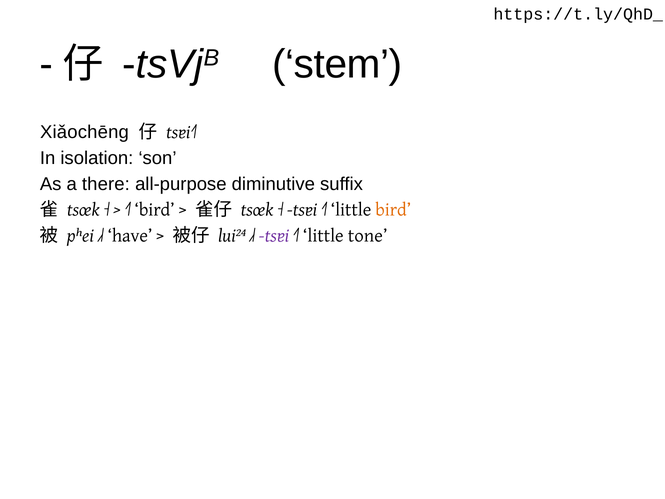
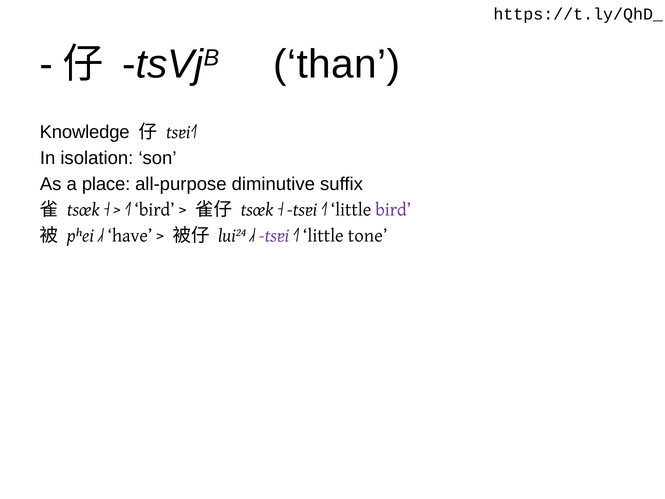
stem: stem -> than
Xiǎochēng: Xiǎochēng -> Knowledge
there: there -> place
bird at (393, 210) colour: orange -> purple
